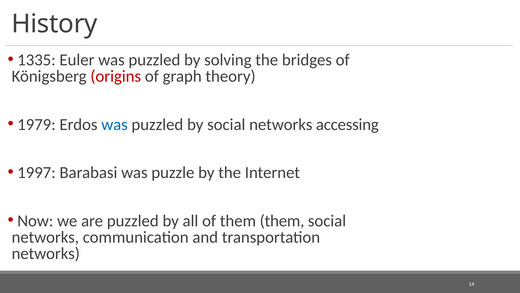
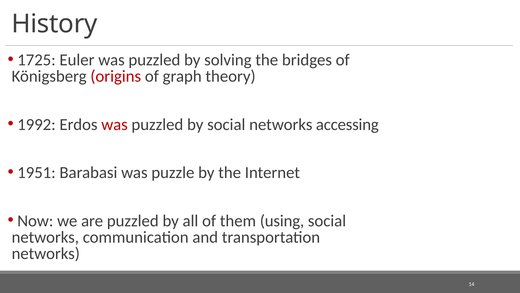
1335: 1335 -> 1725
1979: 1979 -> 1992
was at (115, 124) colour: blue -> red
1997: 1997 -> 1951
them them: them -> using
